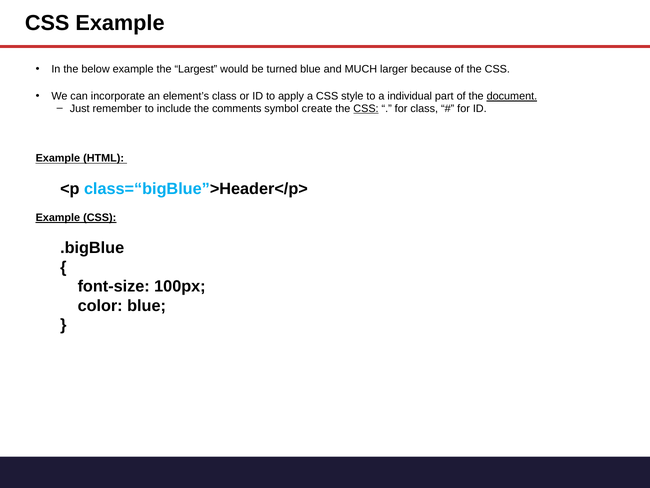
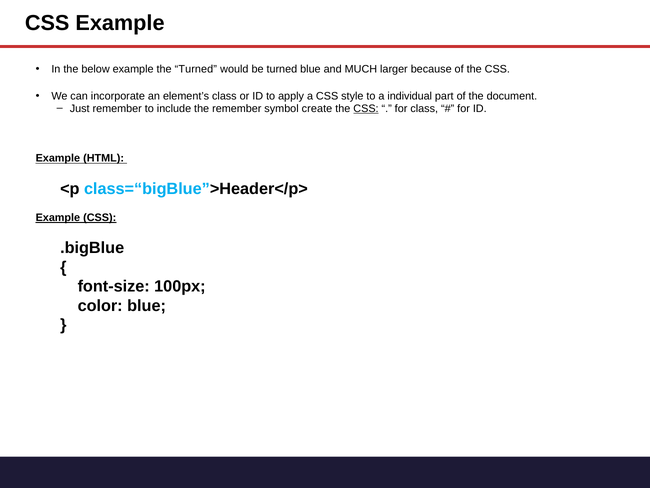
the Largest: Largest -> Turned
document underline: present -> none
the comments: comments -> remember
